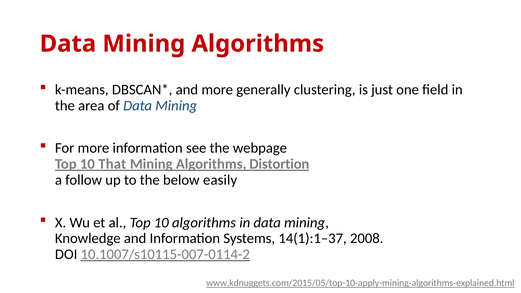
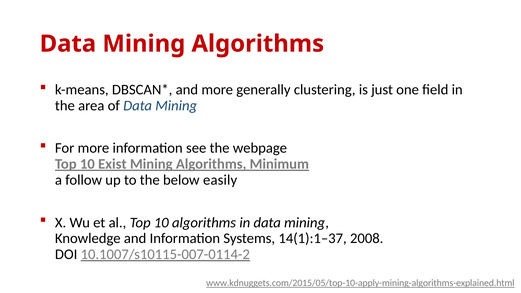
That: That -> Exist
Distortion: Distortion -> Minimum
